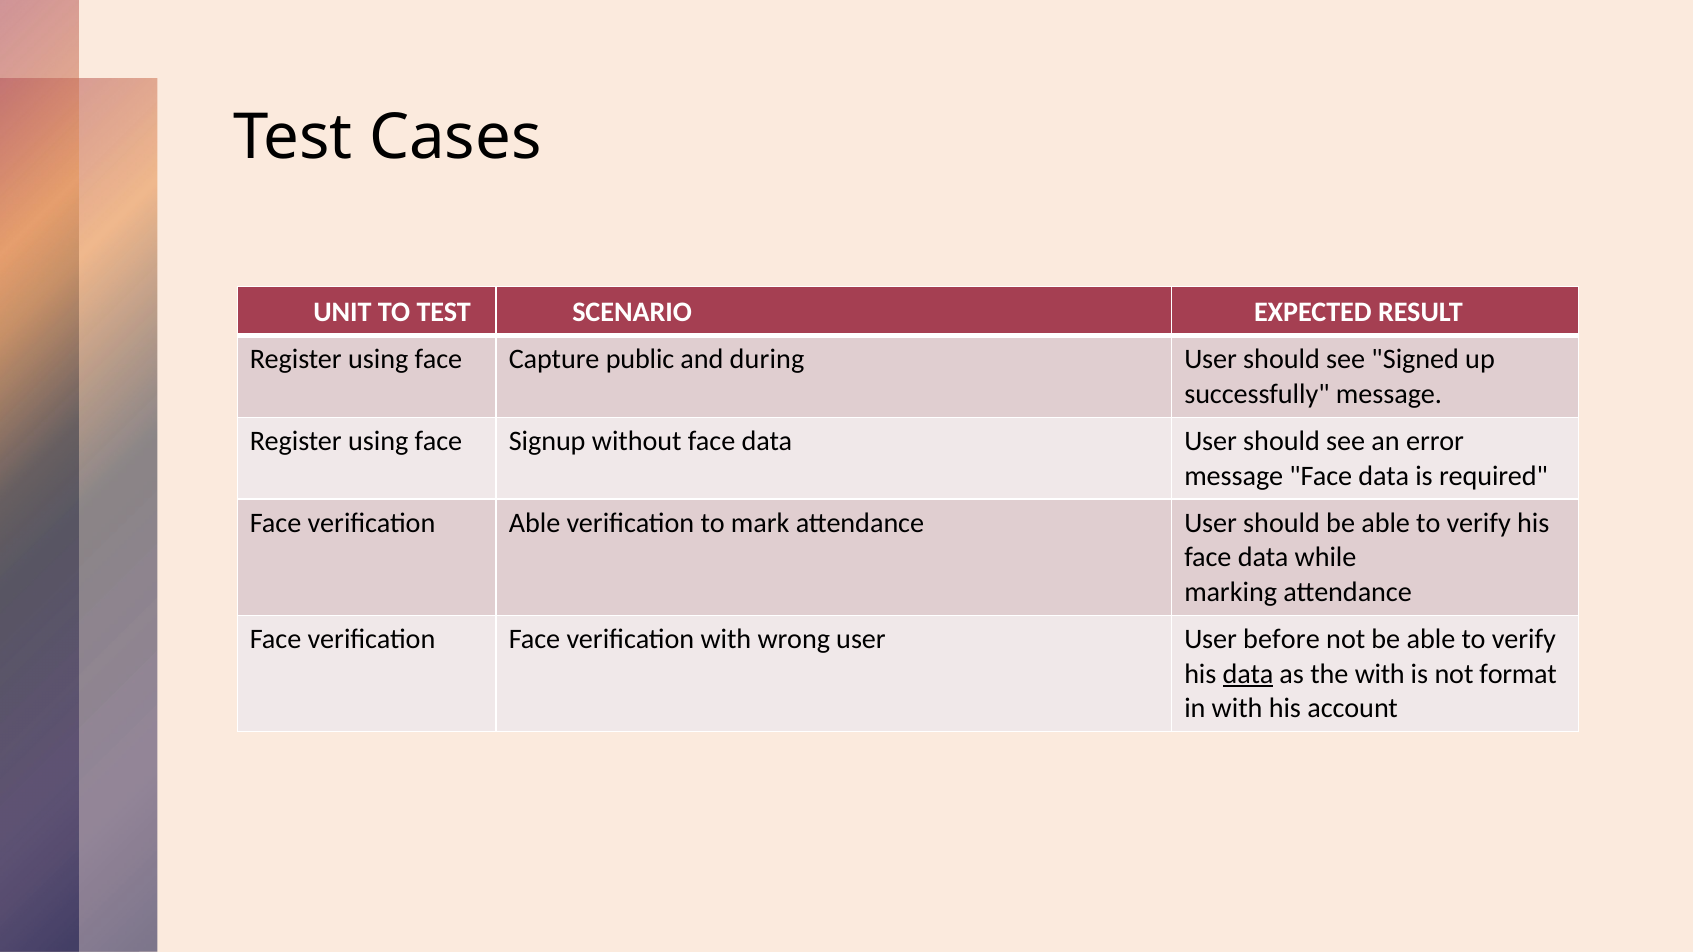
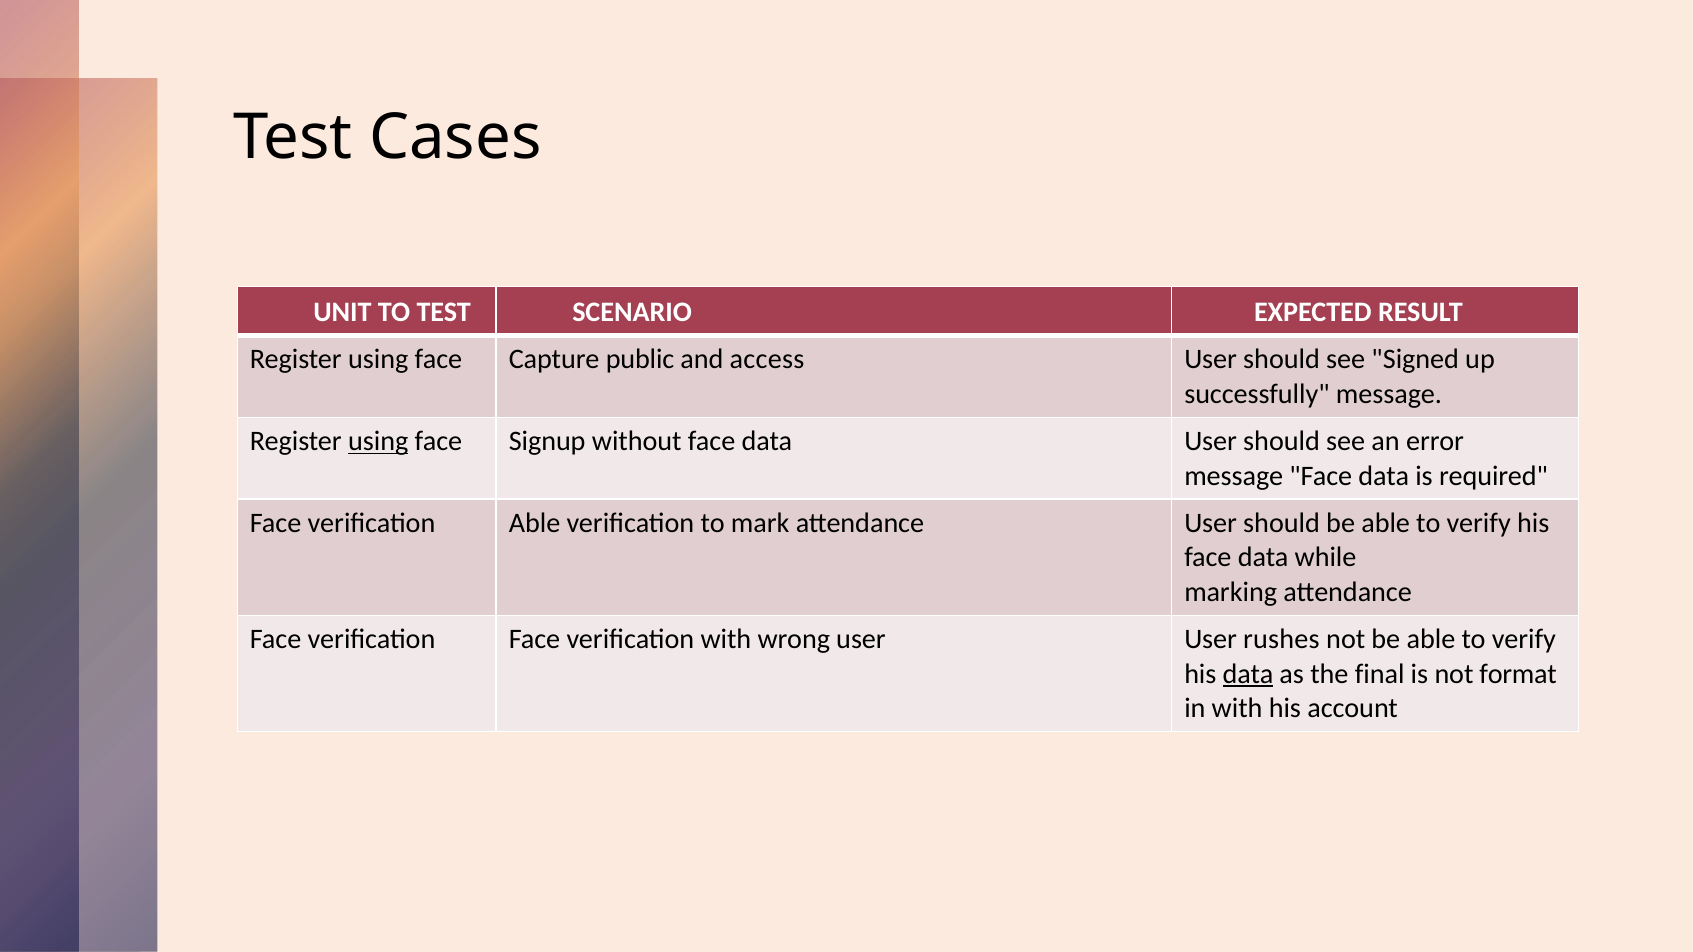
during: during -> access
using at (378, 442) underline: none -> present
before: before -> rushes
the with: with -> final
